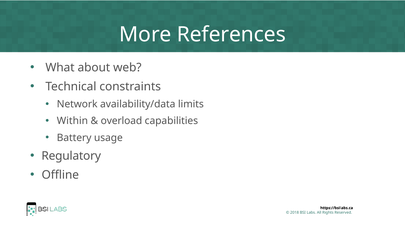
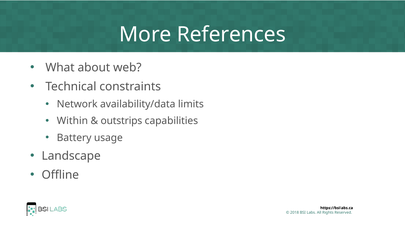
overload: overload -> outstrips
Regulatory: Regulatory -> Landscape
